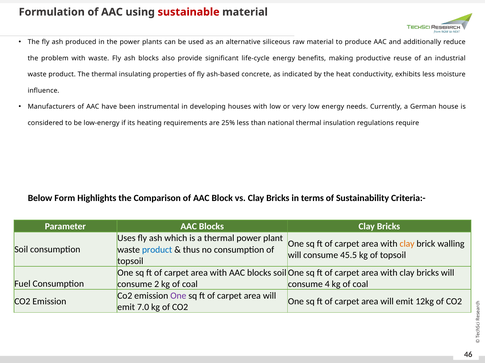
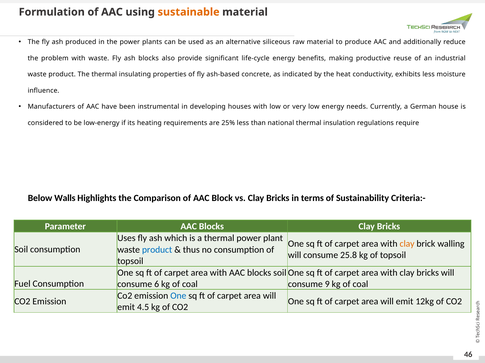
sustainable colour: red -> orange
Form: Form -> Walls
45.5: 45.5 -> 25.8
2: 2 -> 6
4: 4 -> 9
One at (178, 296) colour: purple -> blue
7.0: 7.0 -> 4.5
